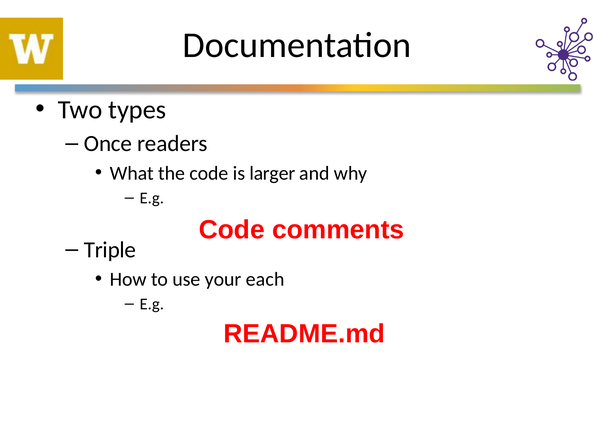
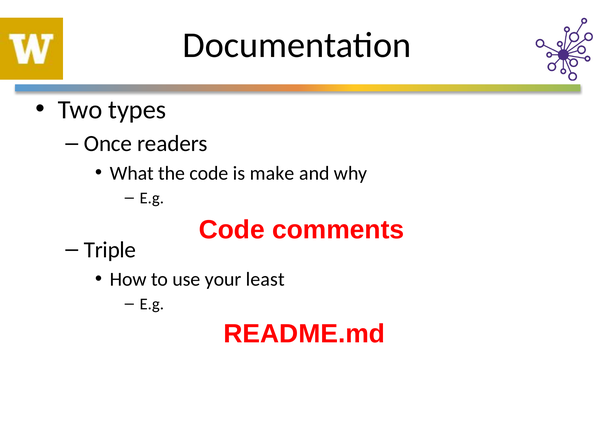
larger: larger -> make
each: each -> least
